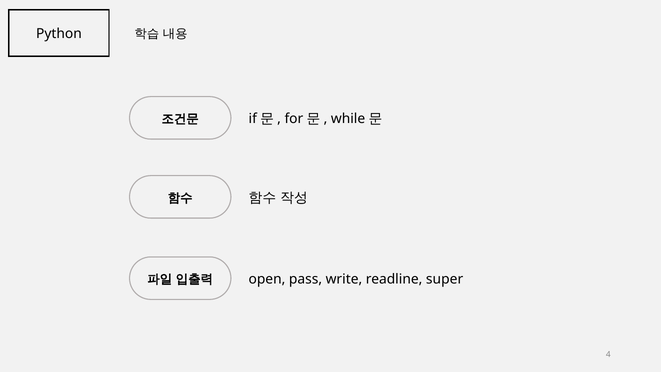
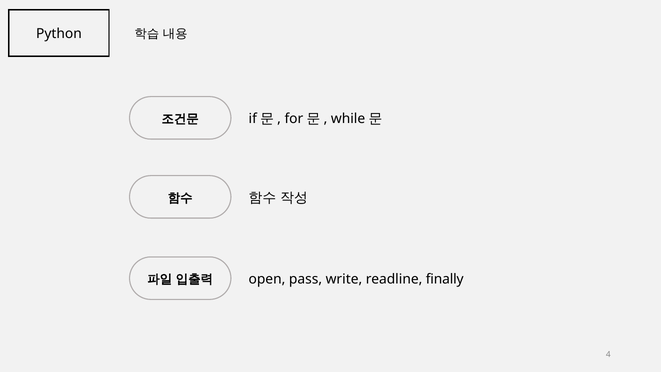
super: super -> finally
